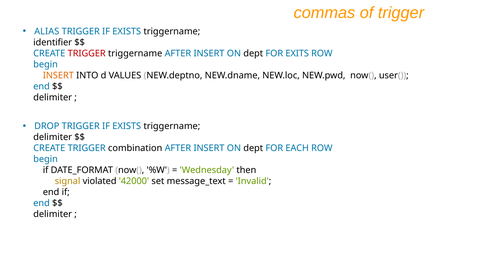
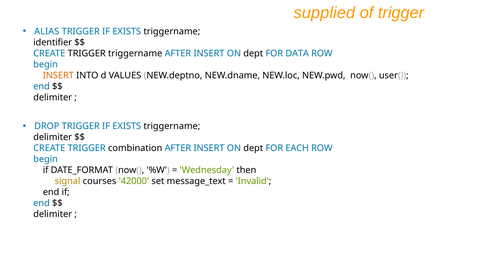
commas: commas -> supplied
TRIGGER at (87, 53) colour: red -> black
EXITS: EXITS -> DATA
violated: violated -> courses
